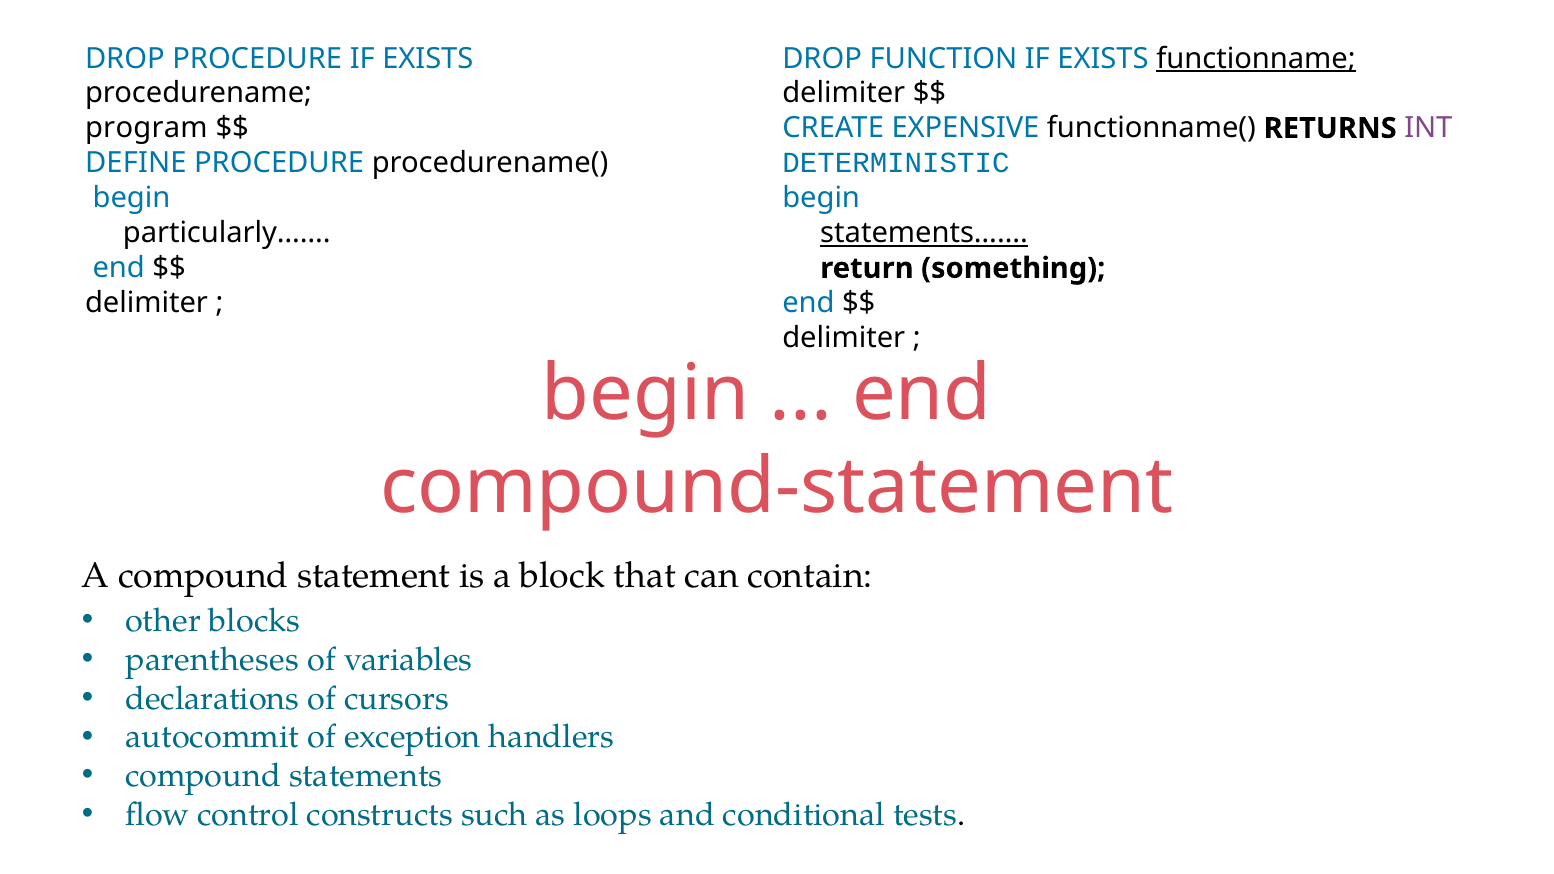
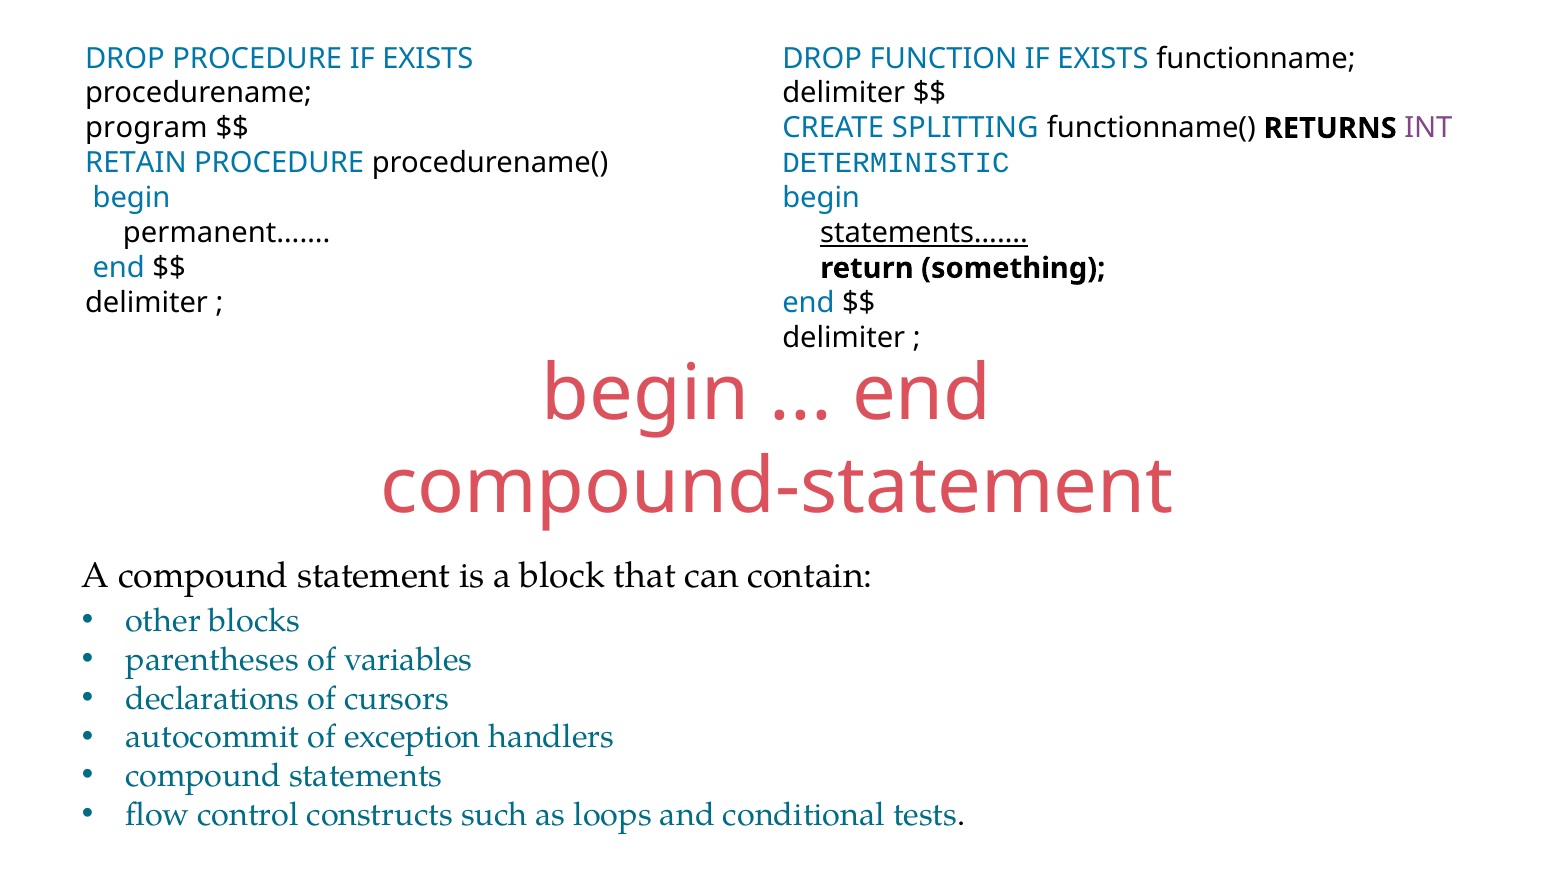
functionname underline: present -> none
EXPENSIVE: EXPENSIVE -> SPLITTING
DEFINE: DEFINE -> RETAIN
particularly……: particularly…… -> permanent……
